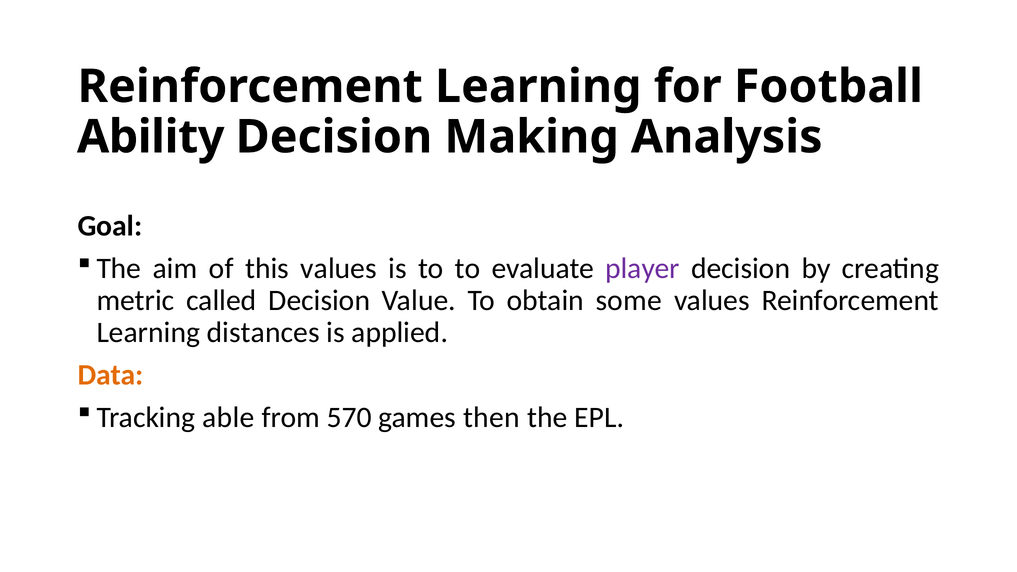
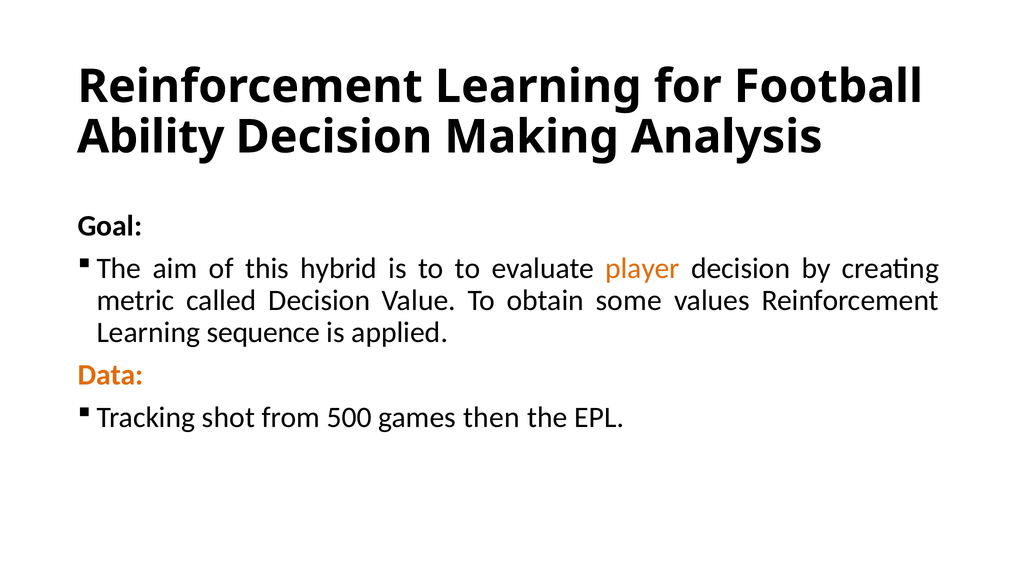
this values: values -> hybrid
player colour: purple -> orange
distances: distances -> sequence
able: able -> shot
570: 570 -> 500
